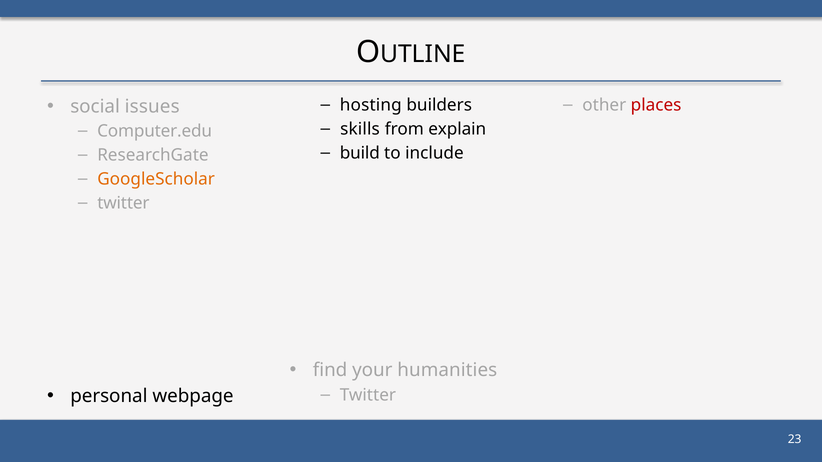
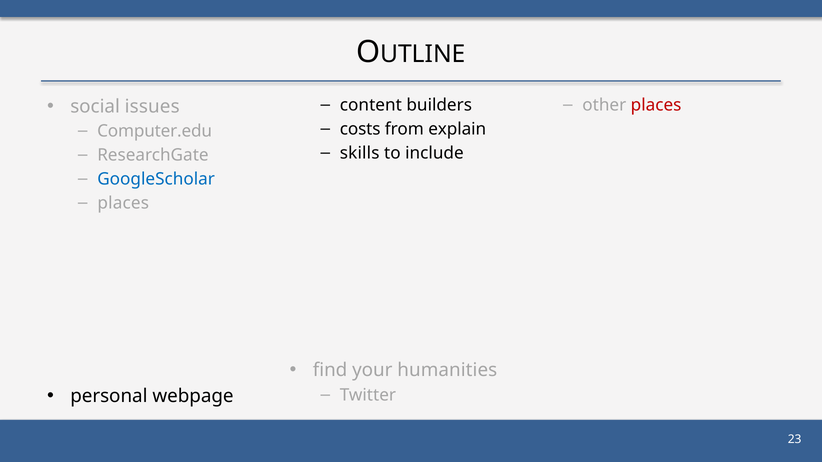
hosting: hosting -> content
skills: skills -> costs
build: build -> skills
GoogleScholar colour: orange -> blue
twitter at (123, 203): twitter -> places
